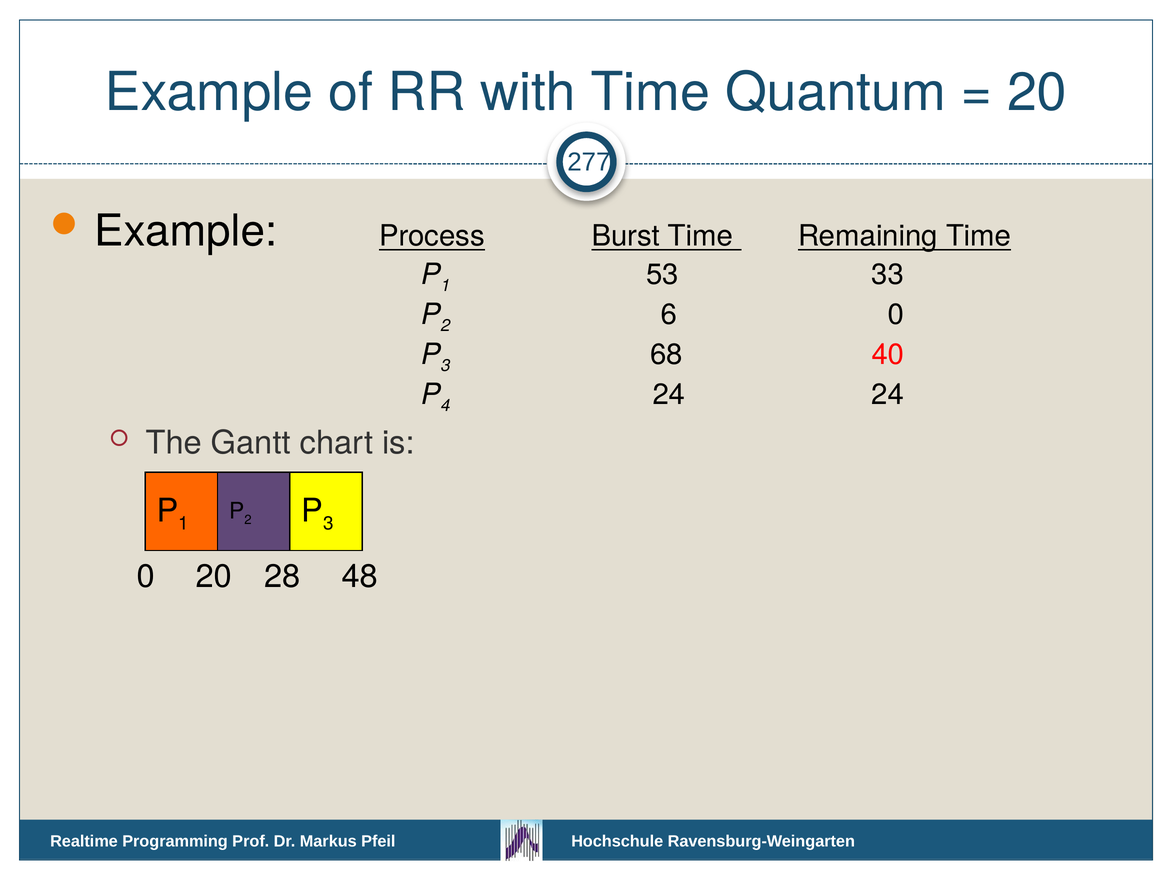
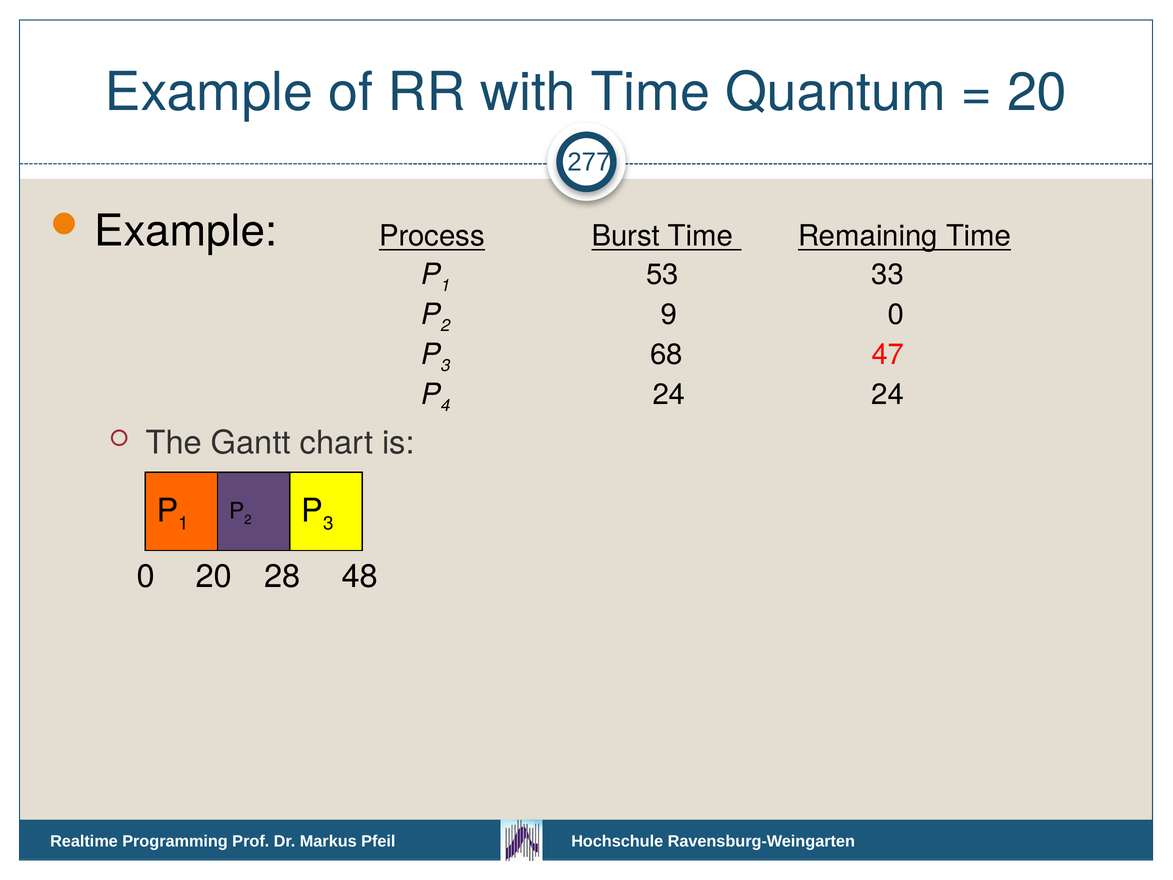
6: 6 -> 9
40: 40 -> 47
